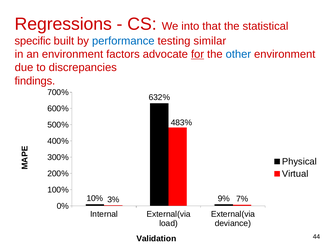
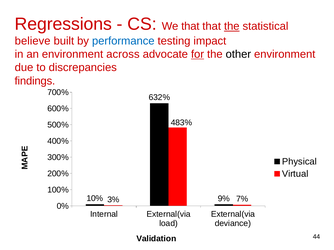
We into: into -> that
the at (232, 26) underline: none -> present
specific: specific -> believe
similar: similar -> impact
factors: factors -> across
other colour: blue -> black
